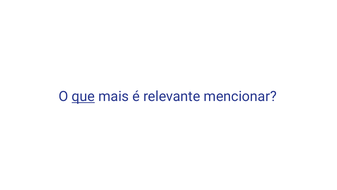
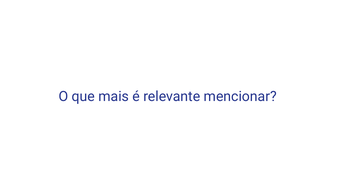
que underline: present -> none
